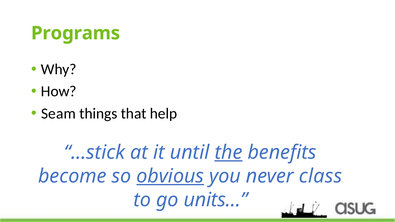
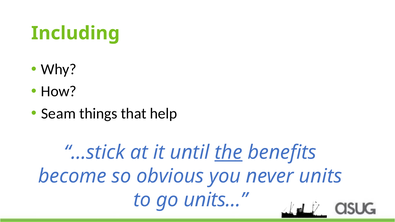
Programs: Programs -> Including
obvious underline: present -> none
class: class -> units
